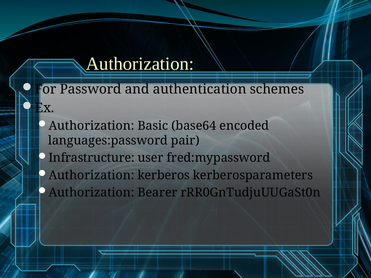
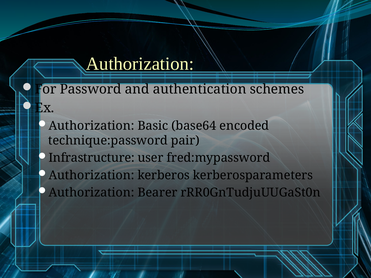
languages:password: languages:password -> technique:password
